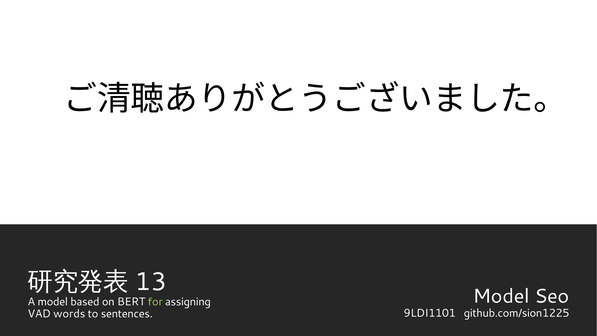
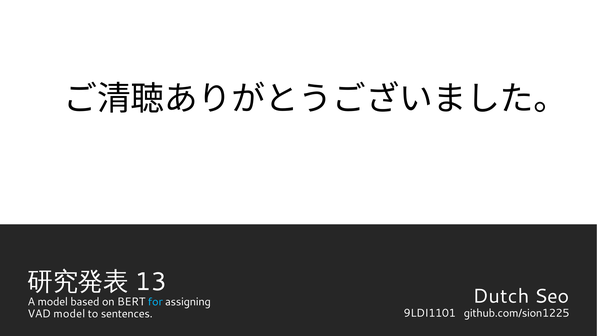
Model at (501, 296): Model -> Dutch
for colour: light green -> light blue
VAD words: words -> model
